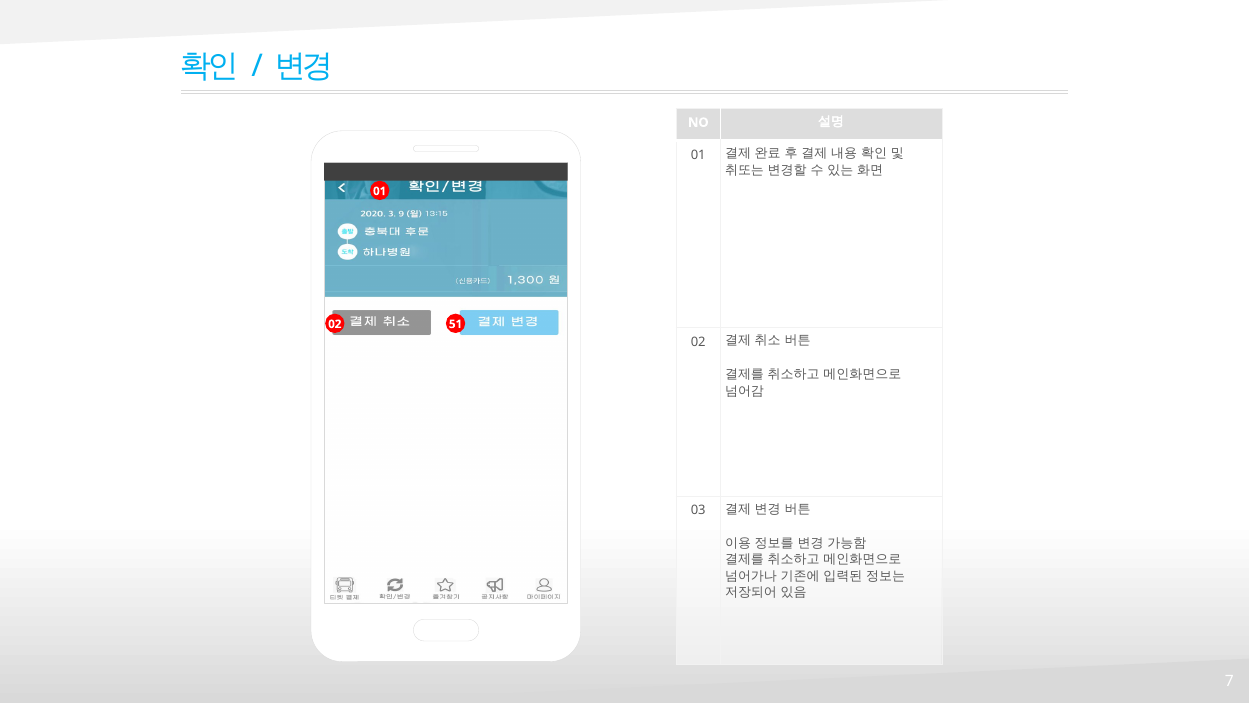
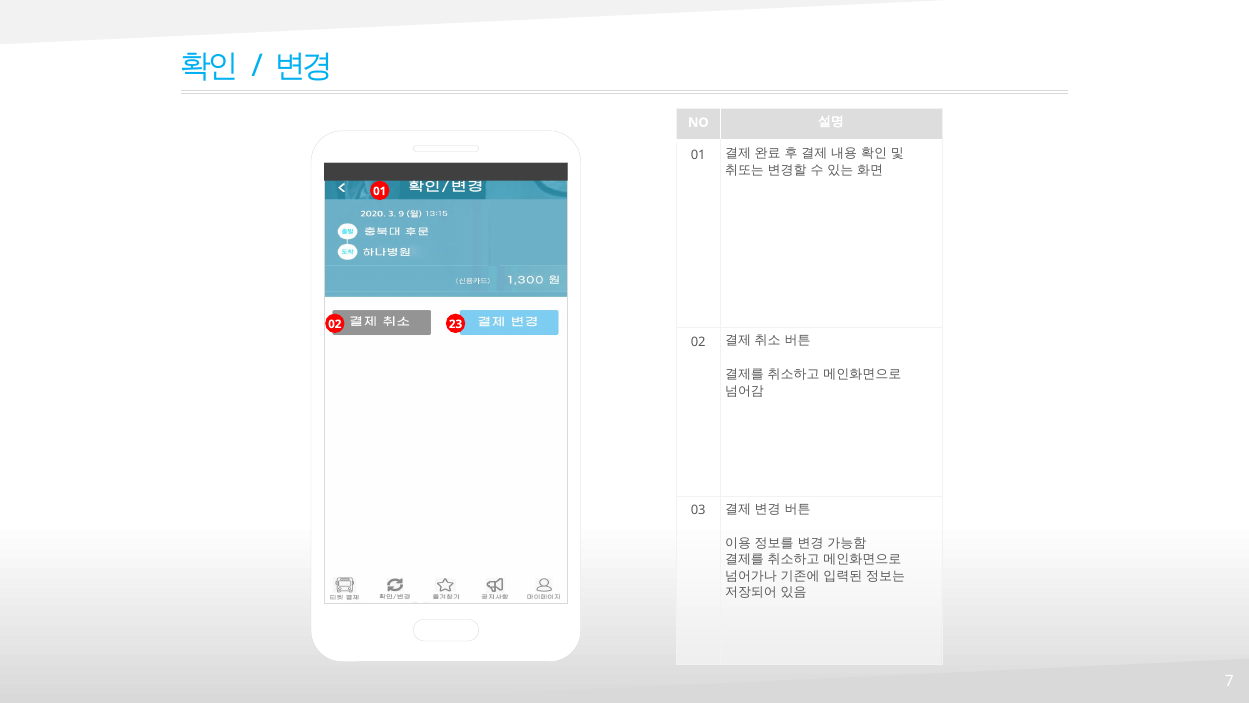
51: 51 -> 23
